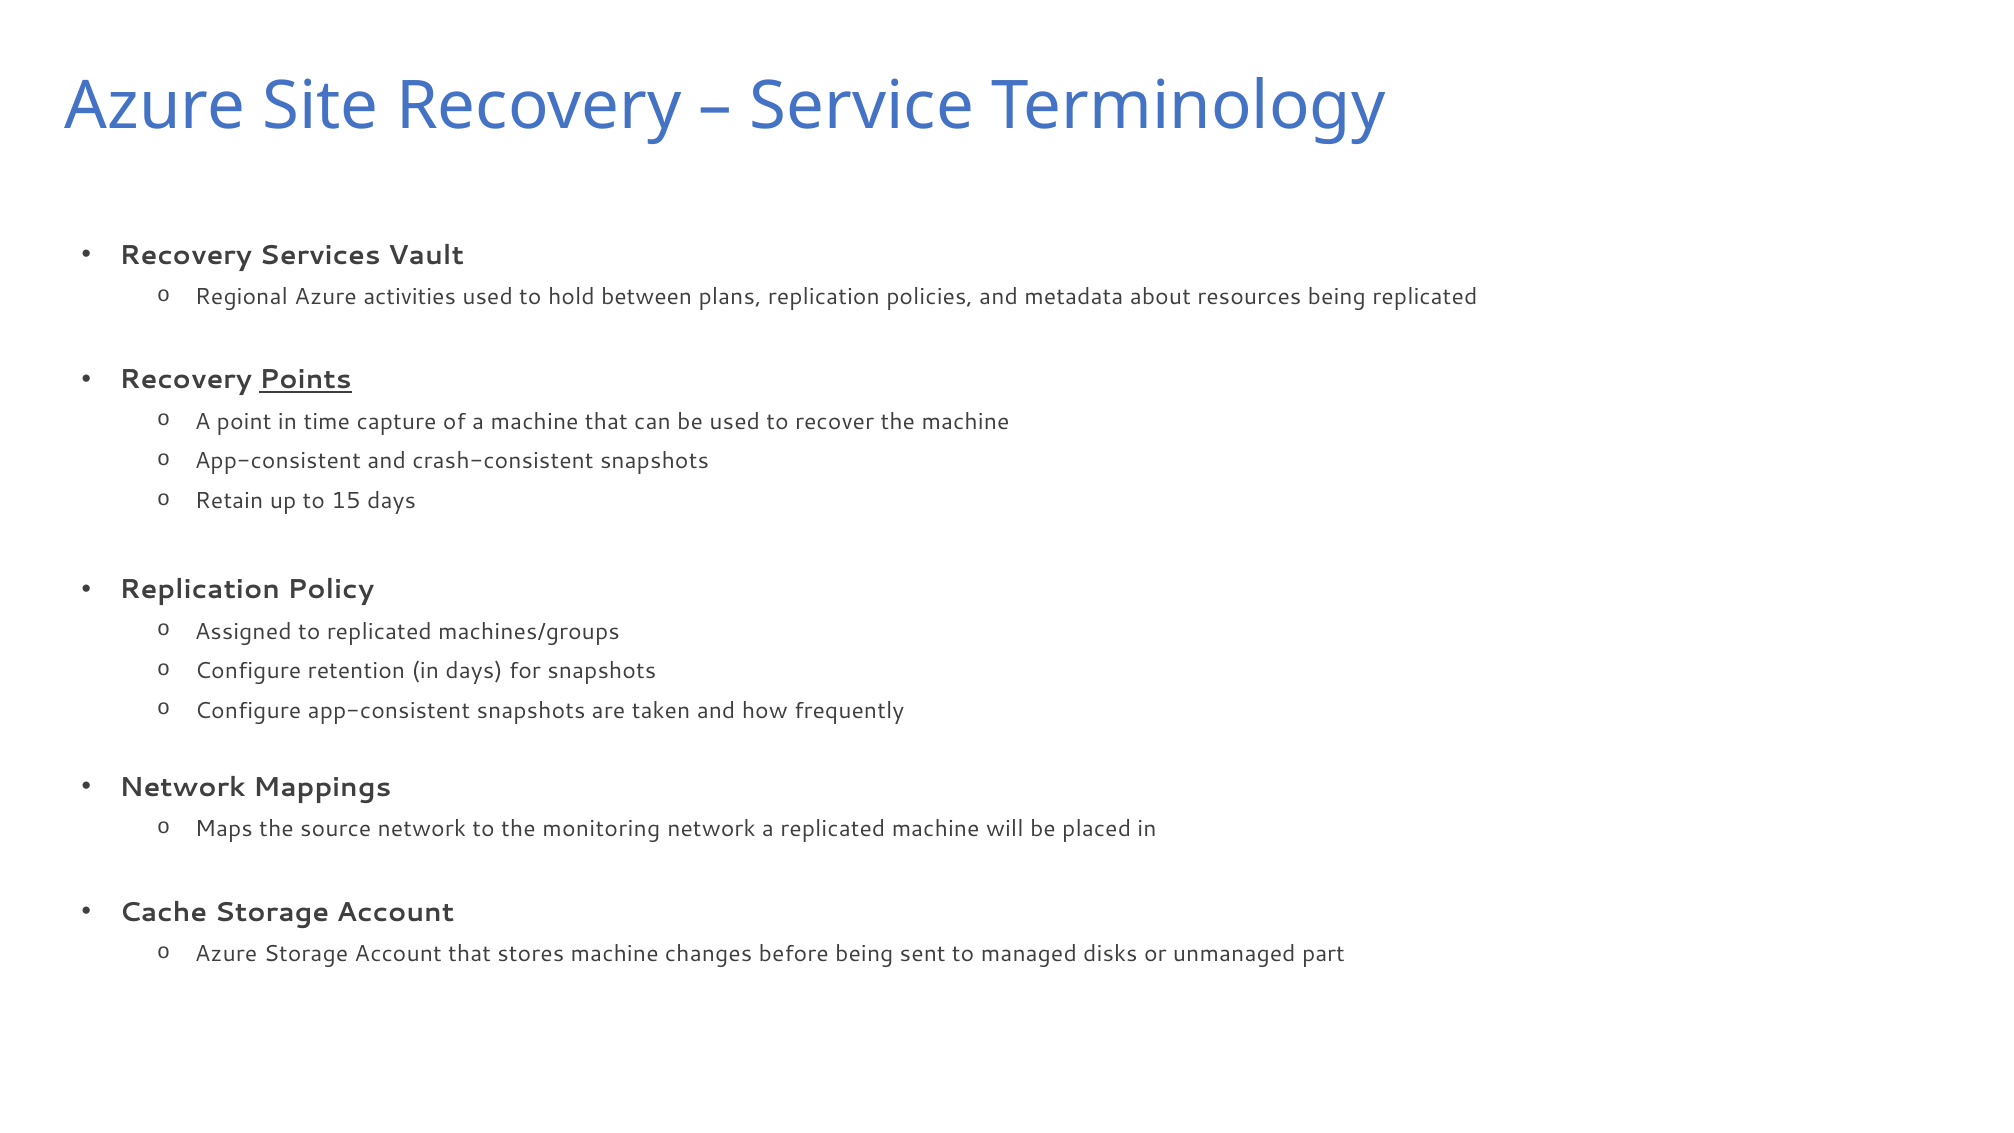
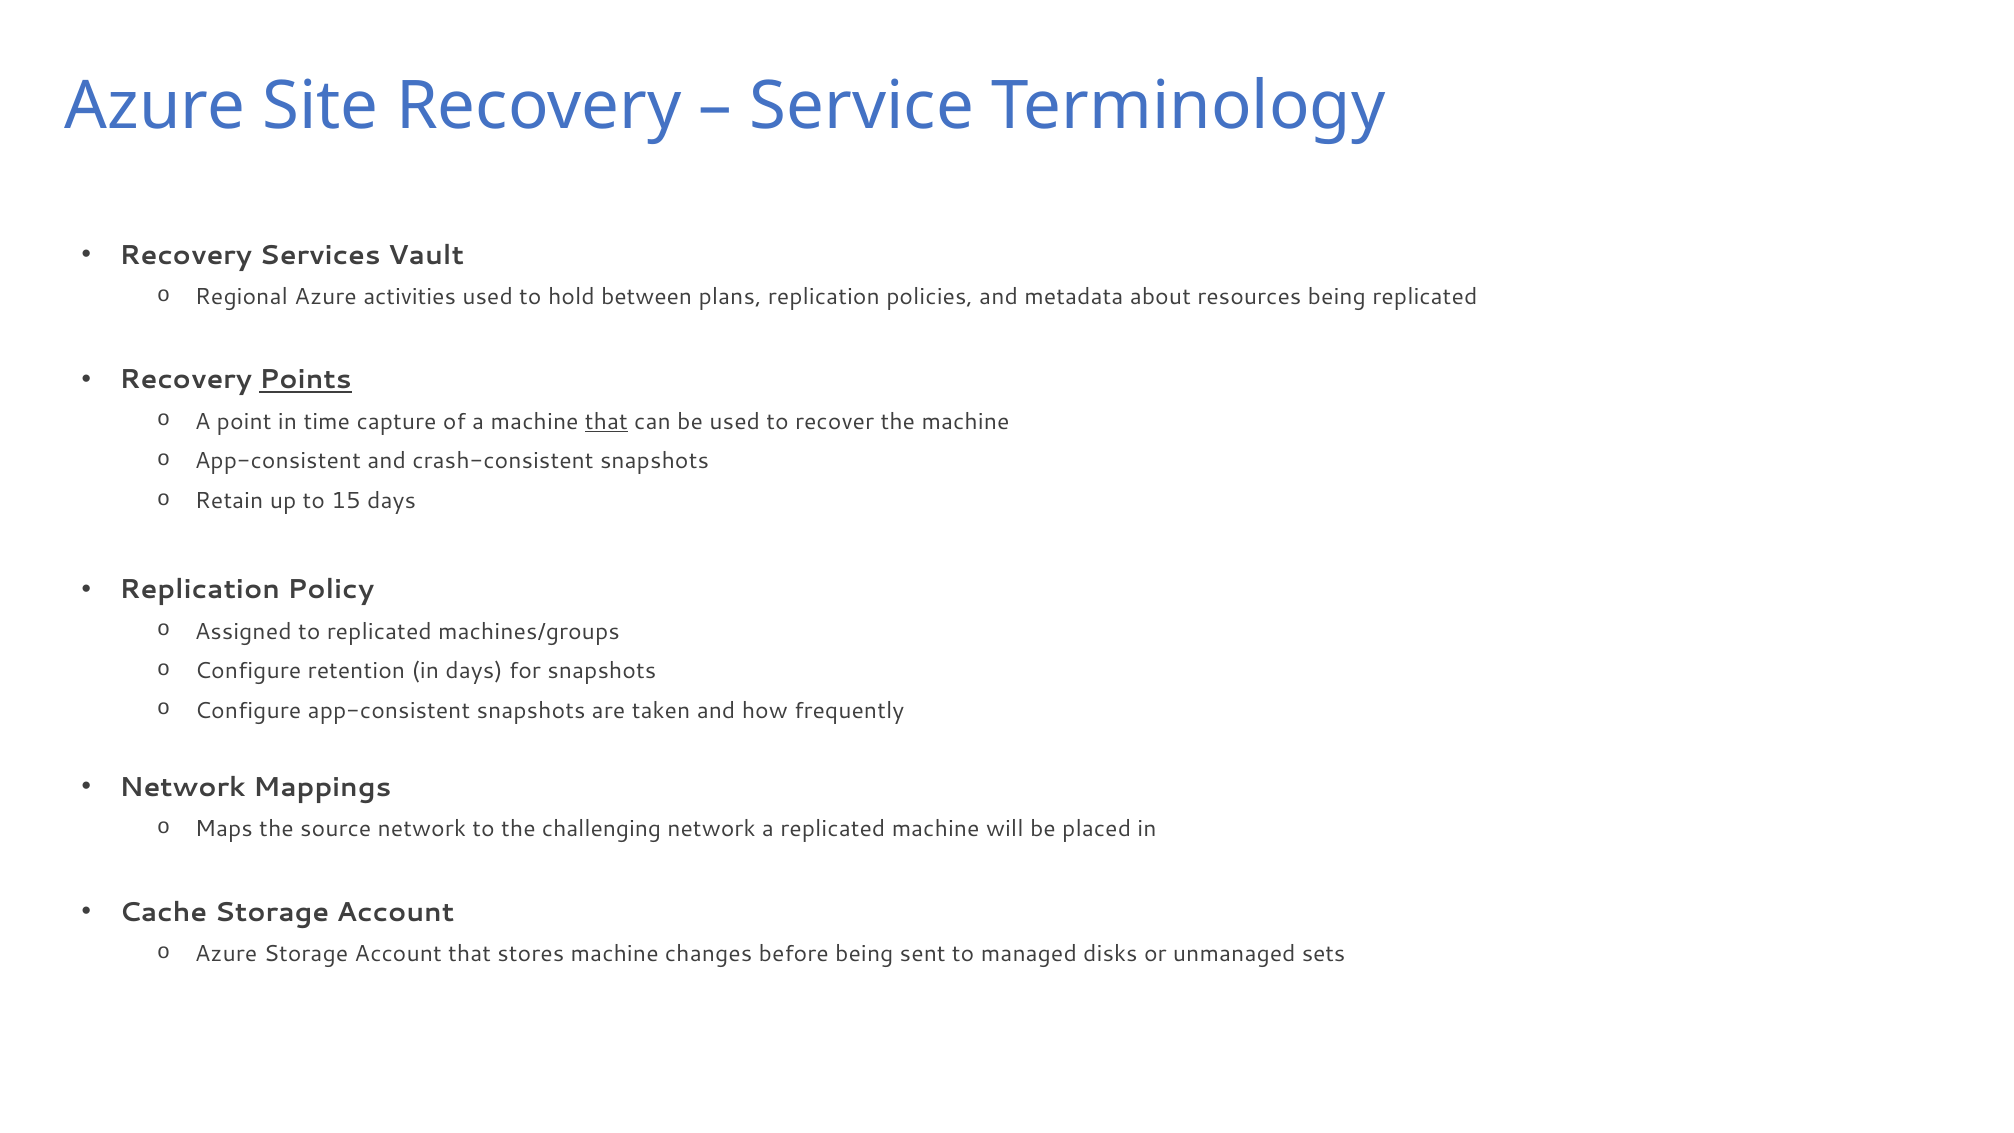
that at (606, 422) underline: none -> present
monitoring: monitoring -> challenging
part: part -> sets
